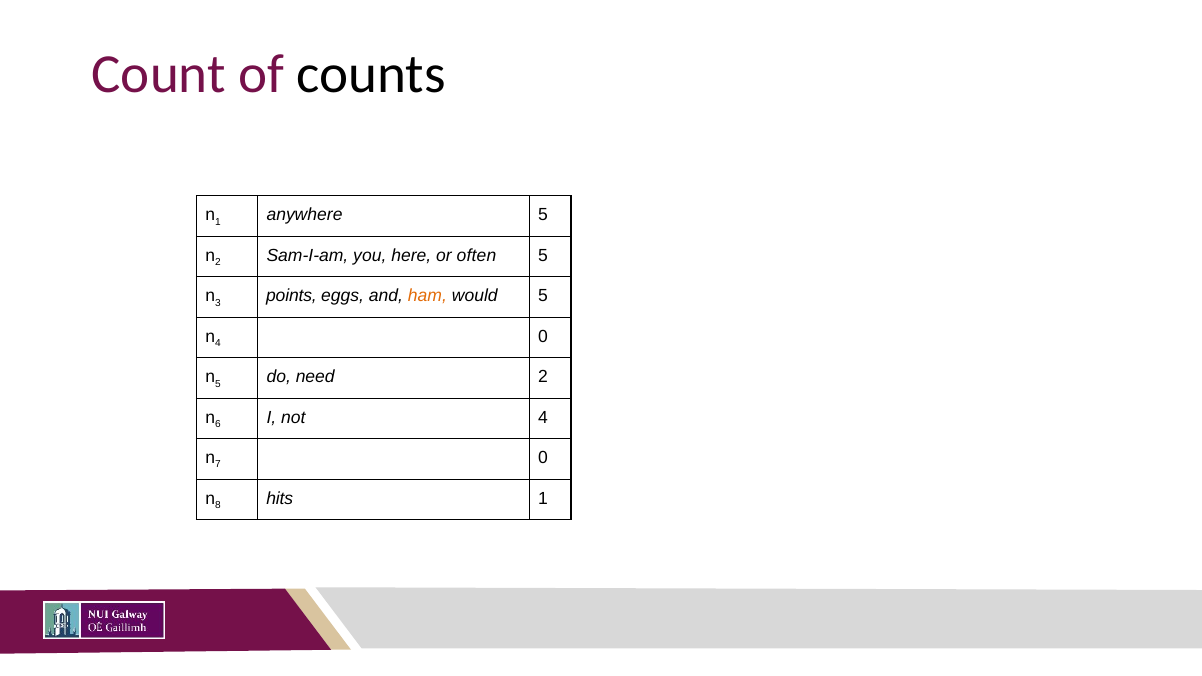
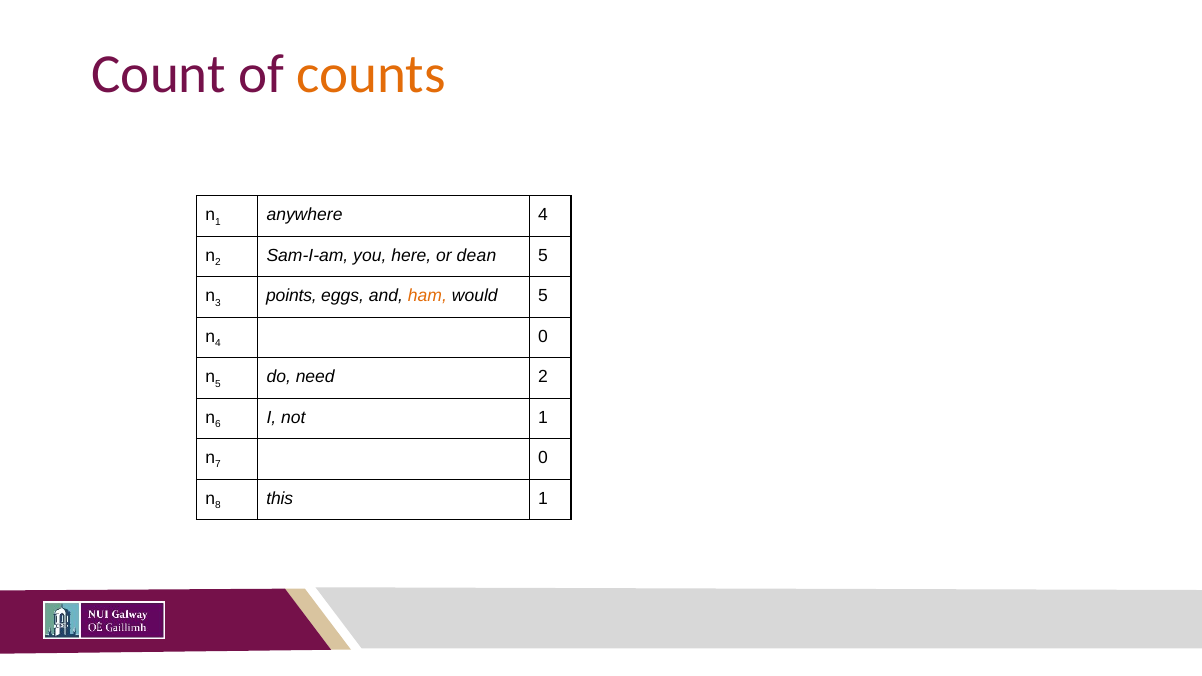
counts colour: black -> orange
anywhere 5: 5 -> 4
often: often -> dean
not 4: 4 -> 1
hits: hits -> this
